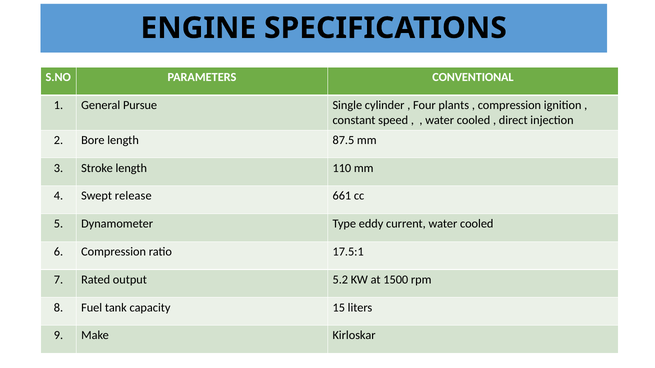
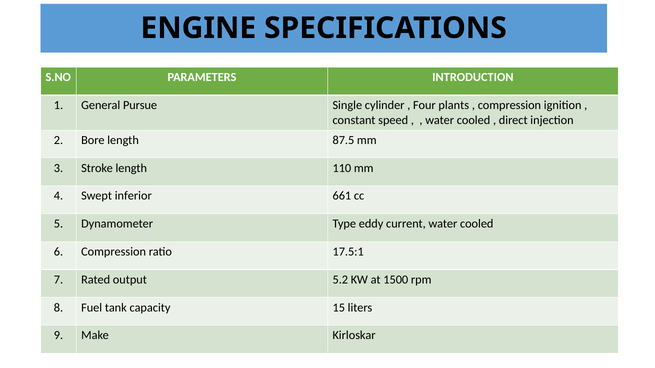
CONVENTIONAL: CONVENTIONAL -> INTRODUCTION
release: release -> inferior
